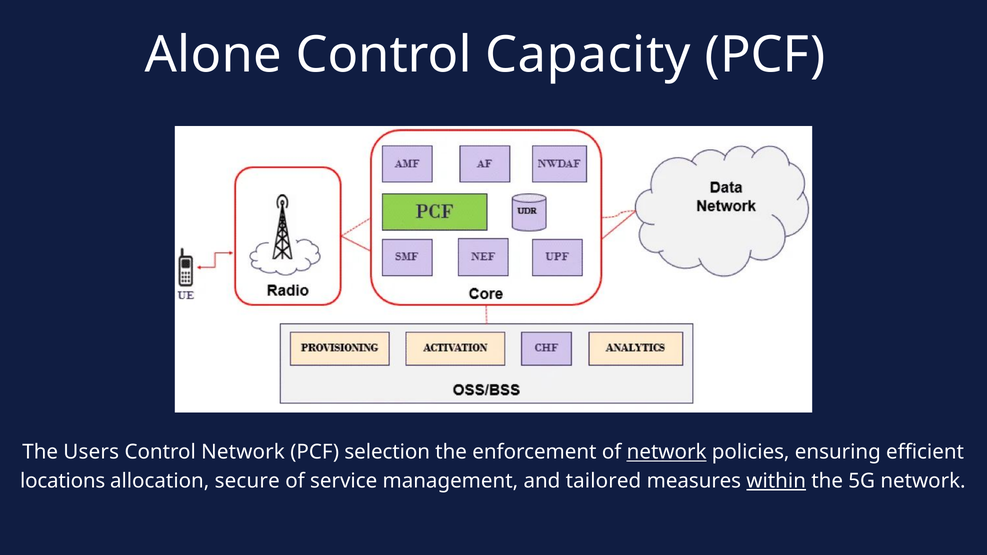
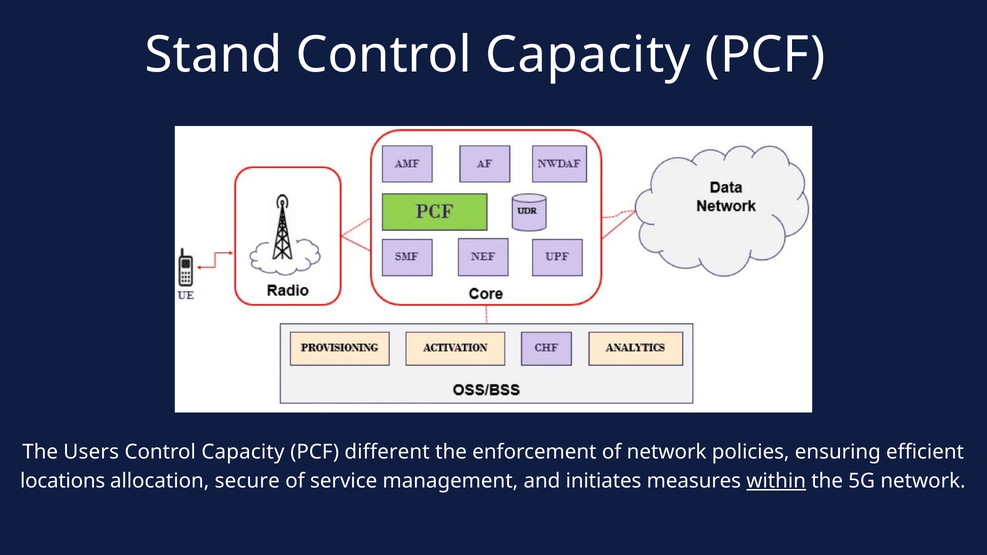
Alone: Alone -> Stand
Network at (243, 452): Network -> Capacity
selection: selection -> different
network at (667, 452) underline: present -> none
tailored: tailored -> initiates
